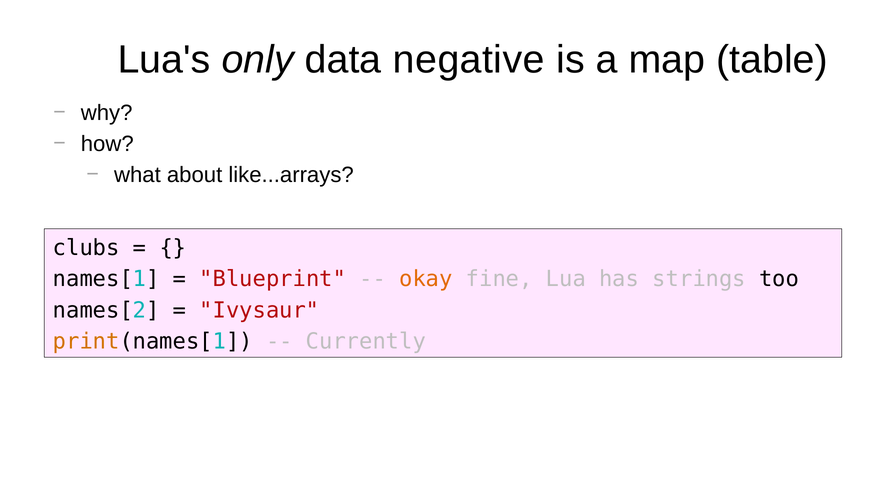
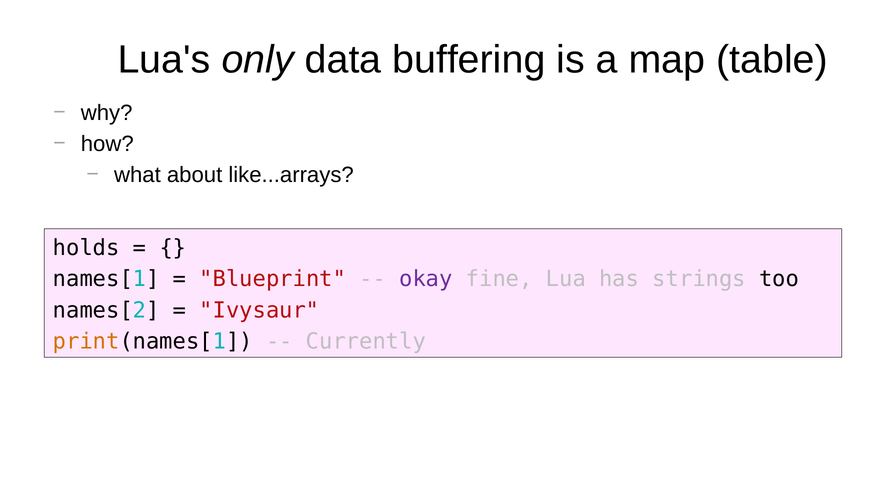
negative: negative -> buffering
clubs: clubs -> holds
okay colour: orange -> purple
